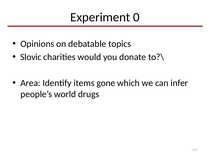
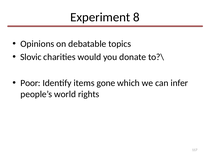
0: 0 -> 8
Area: Area -> Poor
drugs: drugs -> rights
